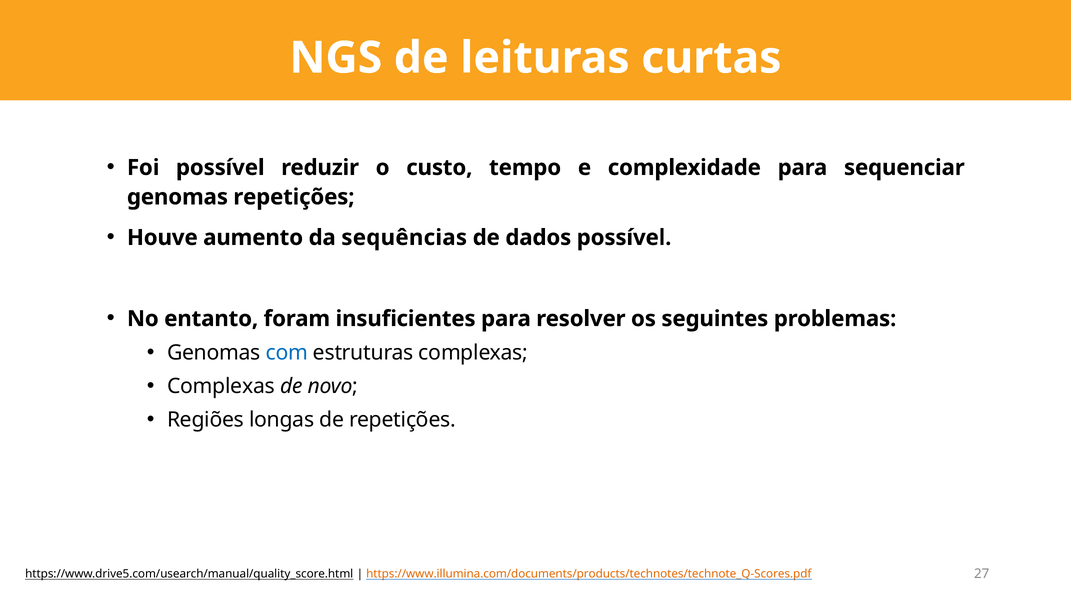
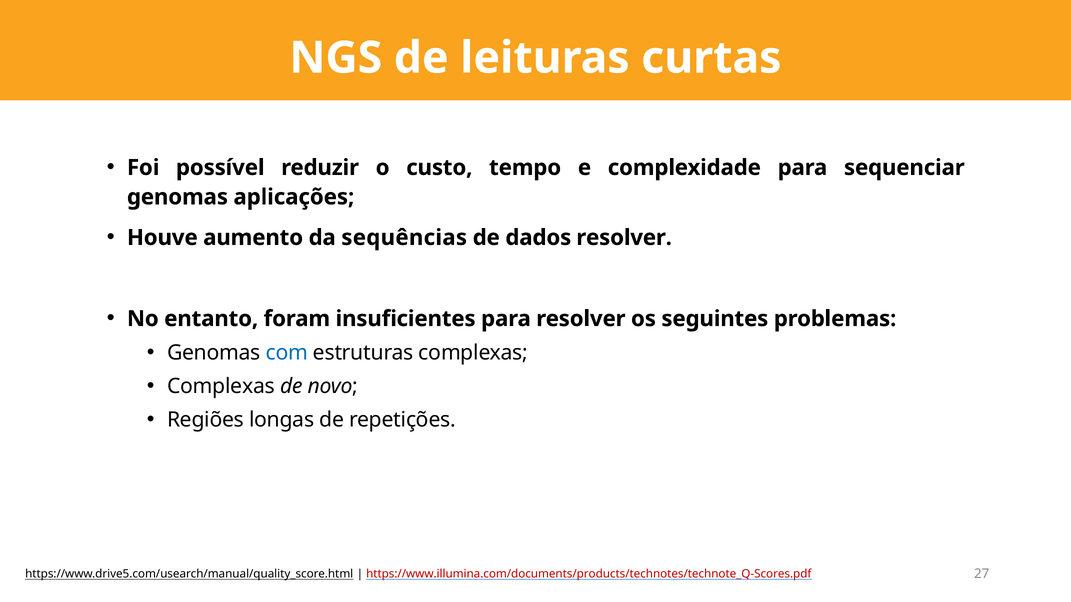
genomas repetições: repetições -> aplicações
dados possível: possível -> resolver
https://www.illumina.com/documents/products/technotes/technote_Q-Scores.pdf colour: orange -> red
